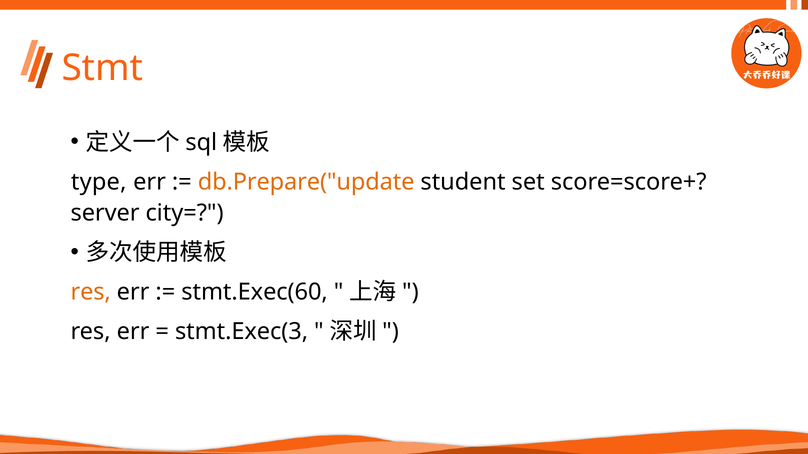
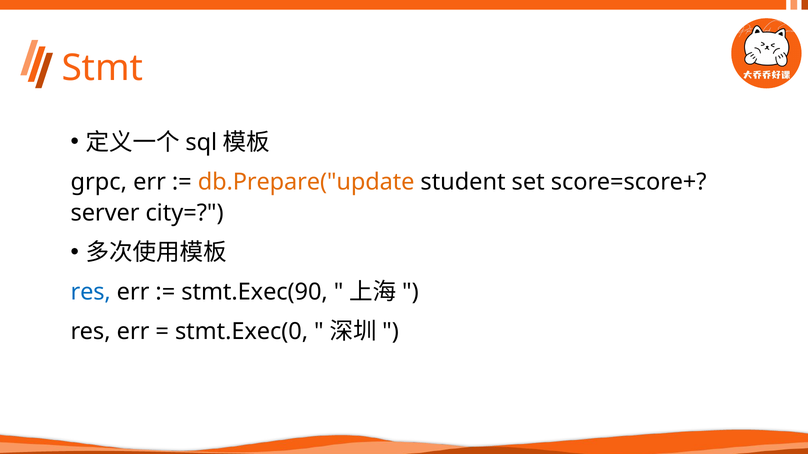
type: type -> grpc
res at (91, 292) colour: orange -> blue
stmt.Exec(60: stmt.Exec(60 -> stmt.Exec(90
stmt.Exec(3: stmt.Exec(3 -> stmt.Exec(0
